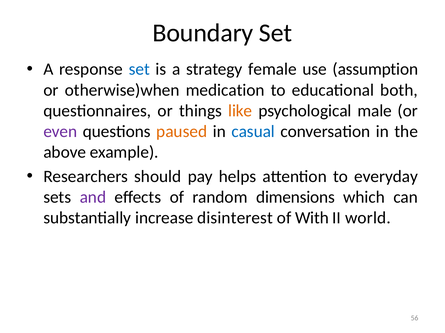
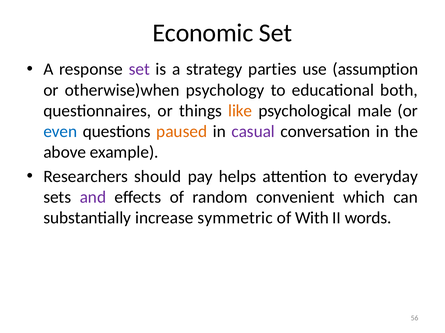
Boundary: Boundary -> Economic
set at (139, 69) colour: blue -> purple
female: female -> parties
medication: medication -> psychology
even colour: purple -> blue
casual colour: blue -> purple
dimensions: dimensions -> convenient
disinterest: disinterest -> symmetric
world: world -> words
